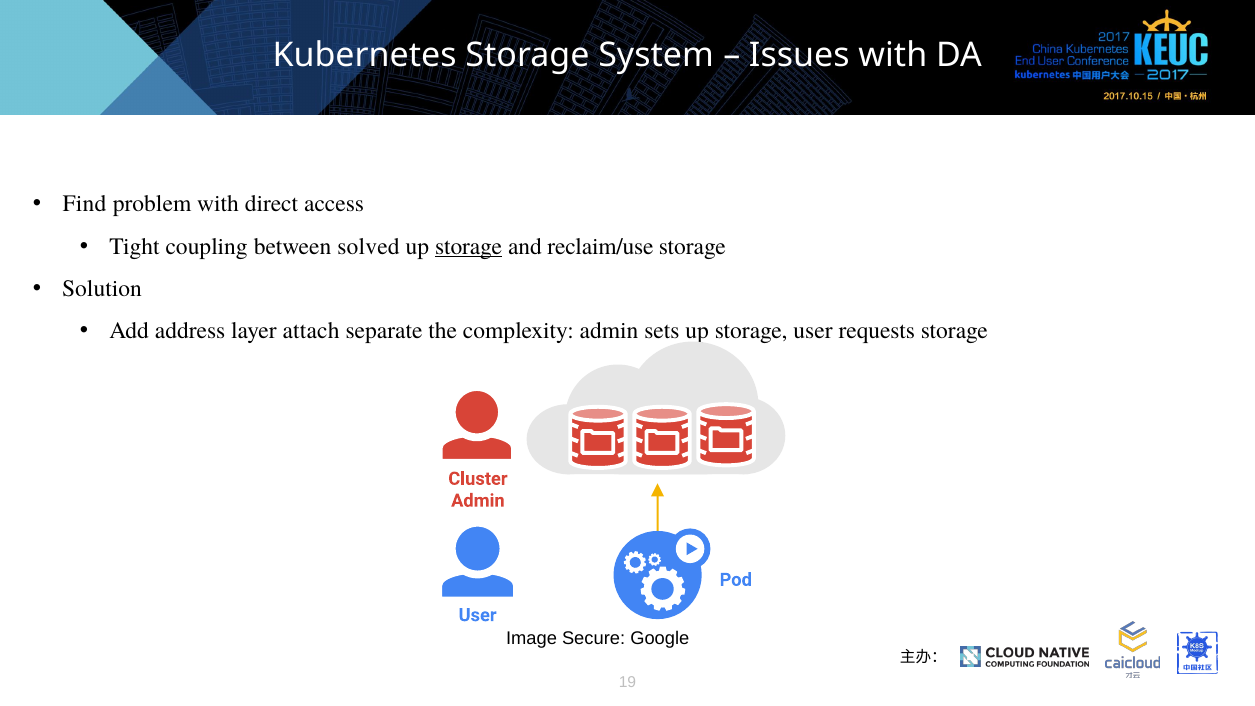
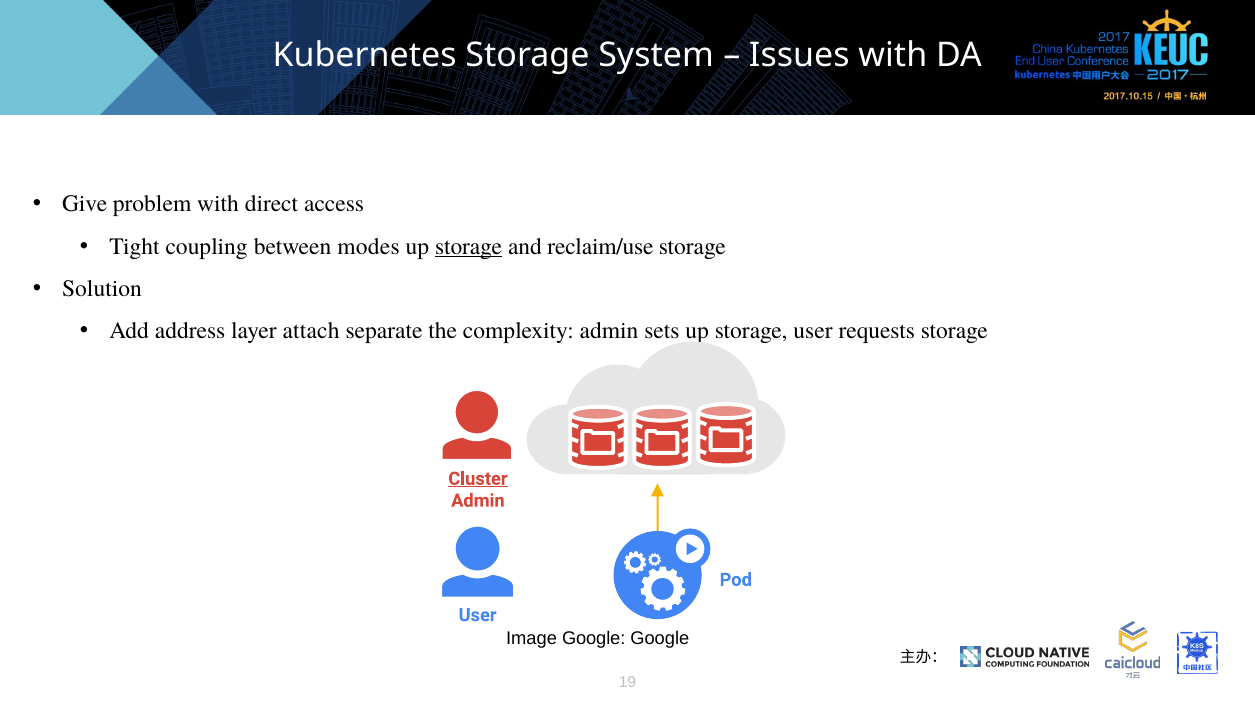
Find: Find -> Give
solved: solved -> modes
Cluster underline: none -> present
Image Secure: Secure -> Google
